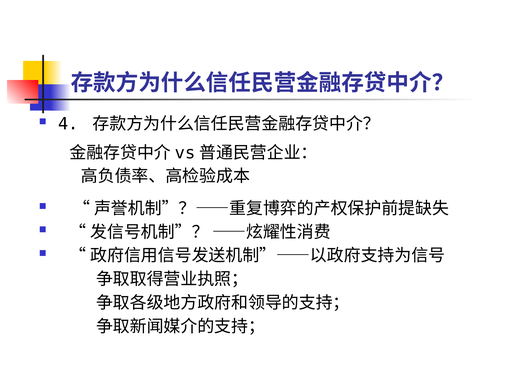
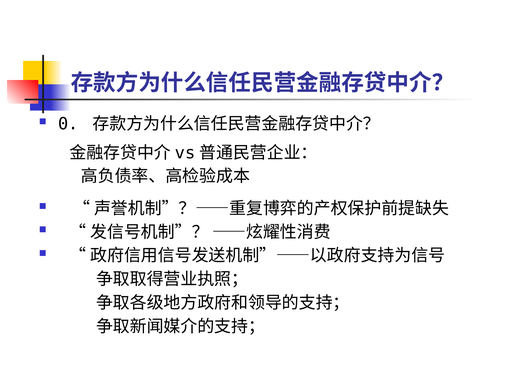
4: 4 -> 0
